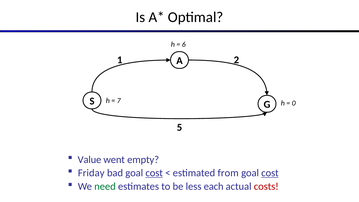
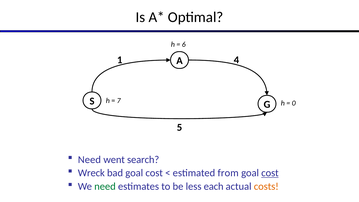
2: 2 -> 4
Value at (89, 160): Value -> Need
empty: empty -> search
Friday: Friday -> Wreck
cost at (154, 173) underline: present -> none
costs colour: red -> orange
